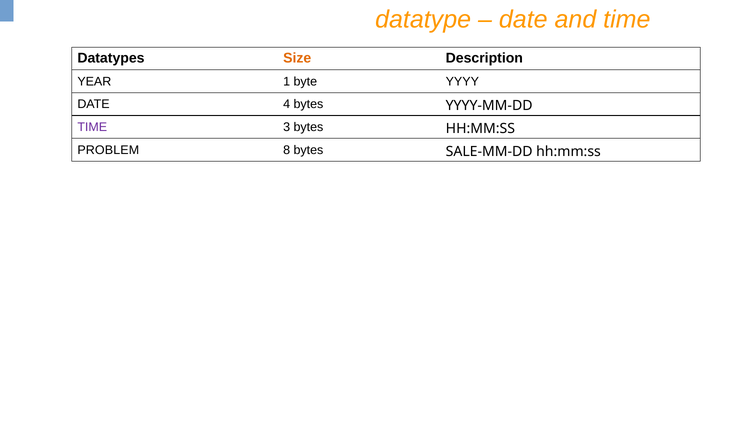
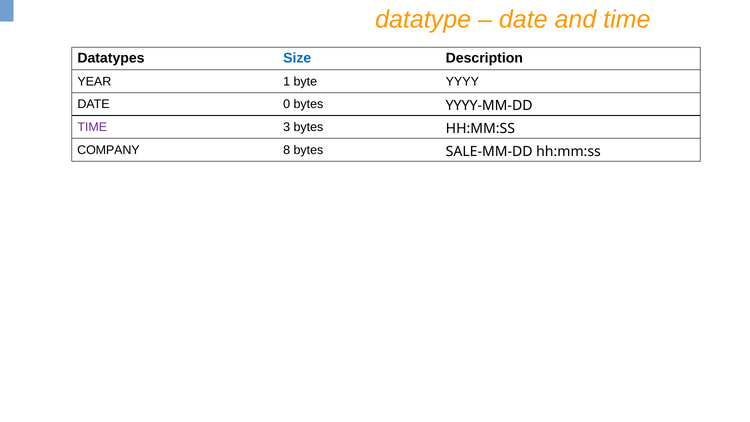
Size colour: orange -> blue
4: 4 -> 0
PROBLEM: PROBLEM -> COMPANY
